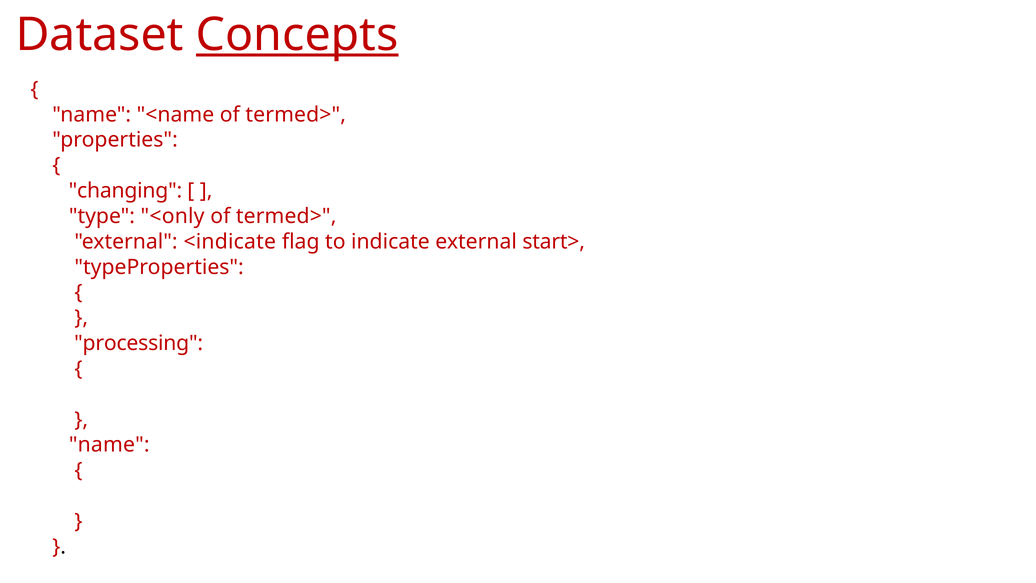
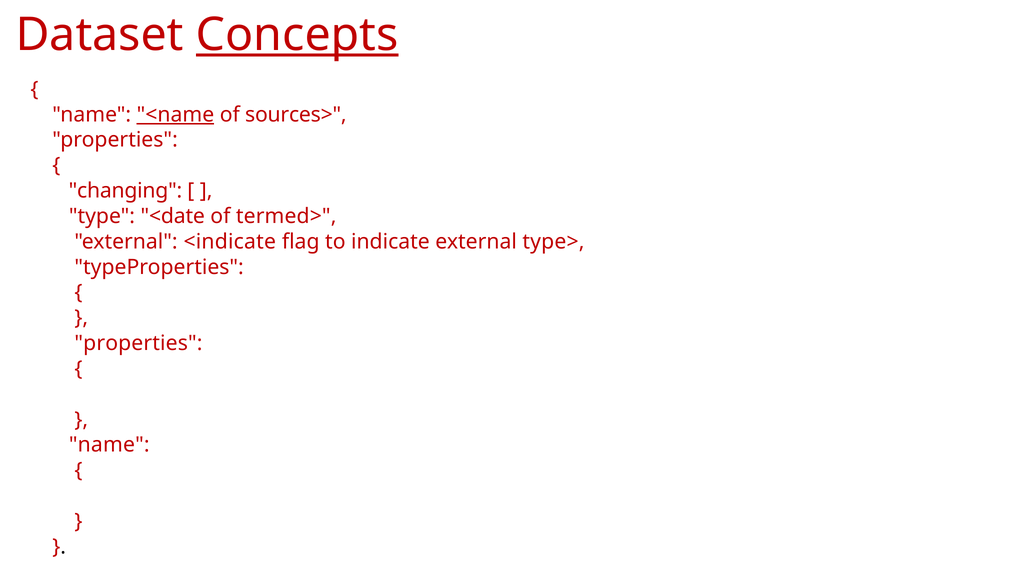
<name underline: none -> present
termed> at (296, 114): termed> -> sources>
<only: <only -> <date
start>: start> -> type>
processing at (139, 343): processing -> properties
